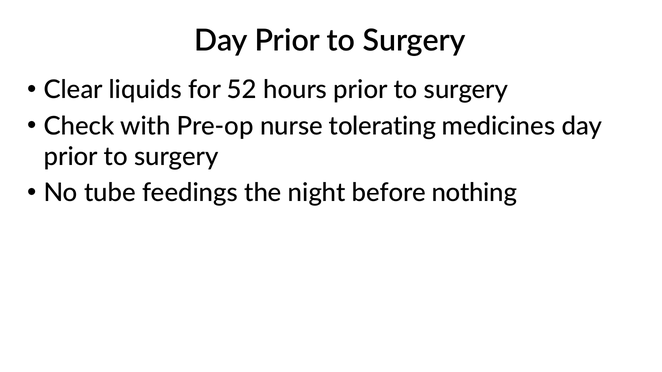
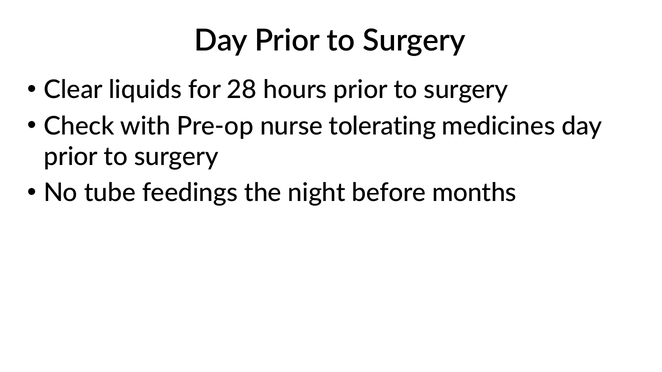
52: 52 -> 28
nothing: nothing -> months
